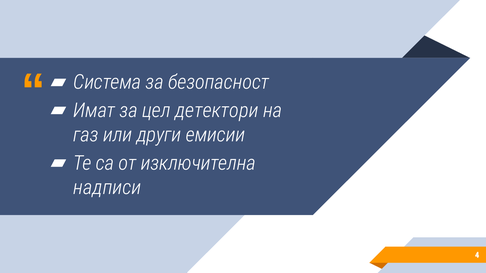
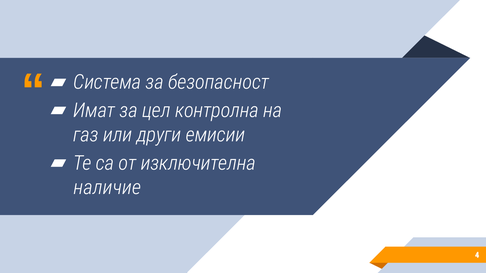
детектори: детектори -> контролна
надписи: надписи -> наличие
